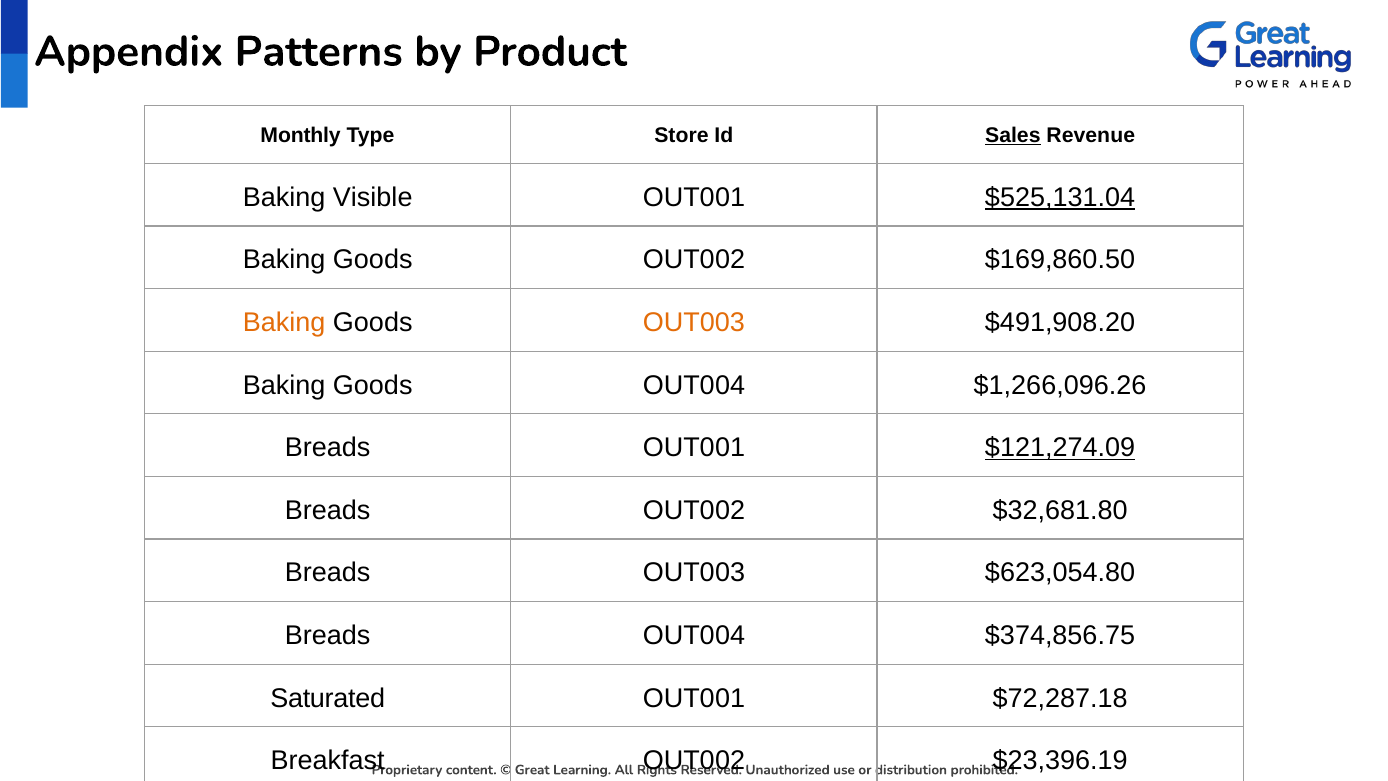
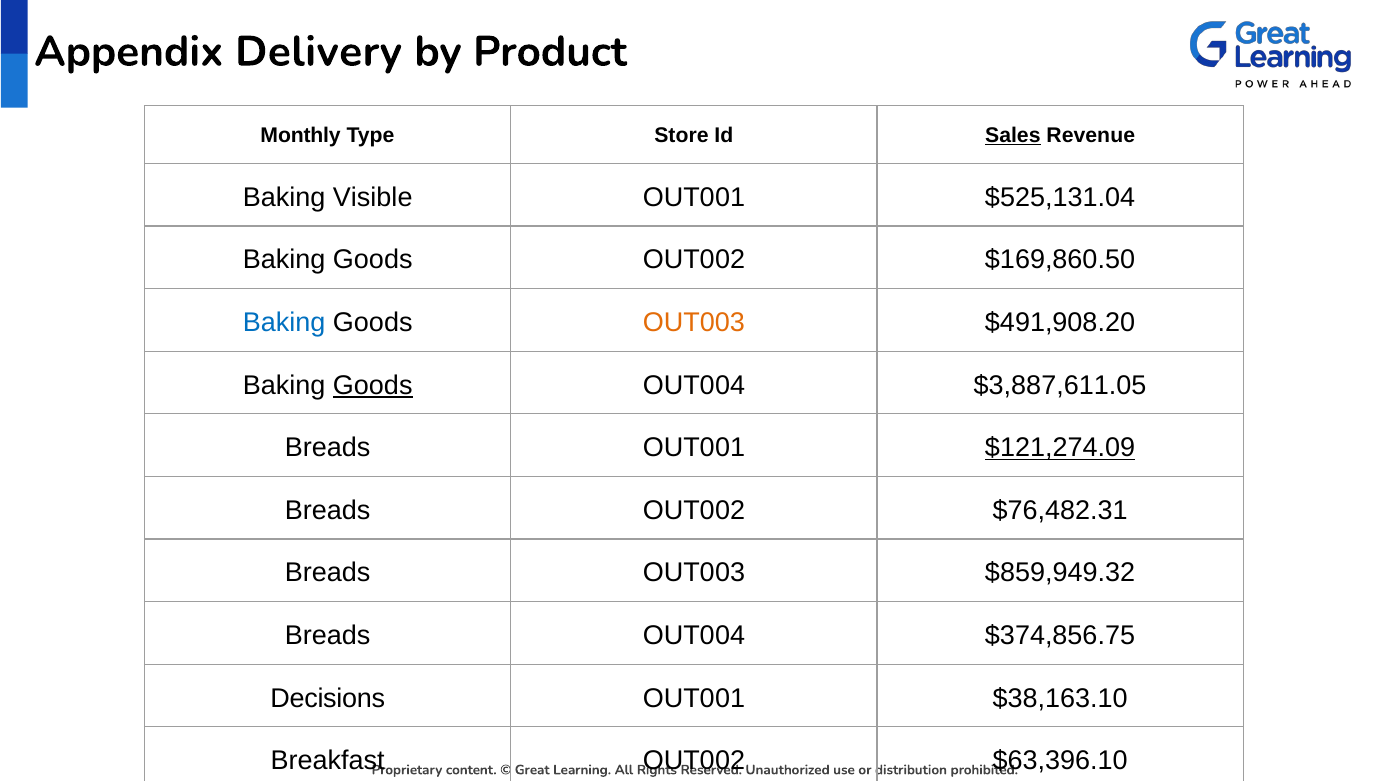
Patterns: Patterns -> Delivery
$525,131.04 underline: present -> none
Baking at (284, 323) colour: orange -> blue
Goods at (373, 385) underline: none -> present
$1,266,096.26: $1,266,096.26 -> $3,887,611.05
$32,681.80: $32,681.80 -> $76,482.31
$623,054.80: $623,054.80 -> $859,949.32
Saturated: Saturated -> Decisions
$72,287.18: $72,287.18 -> $38,163.10
$23,396.19: $23,396.19 -> $63,396.10
